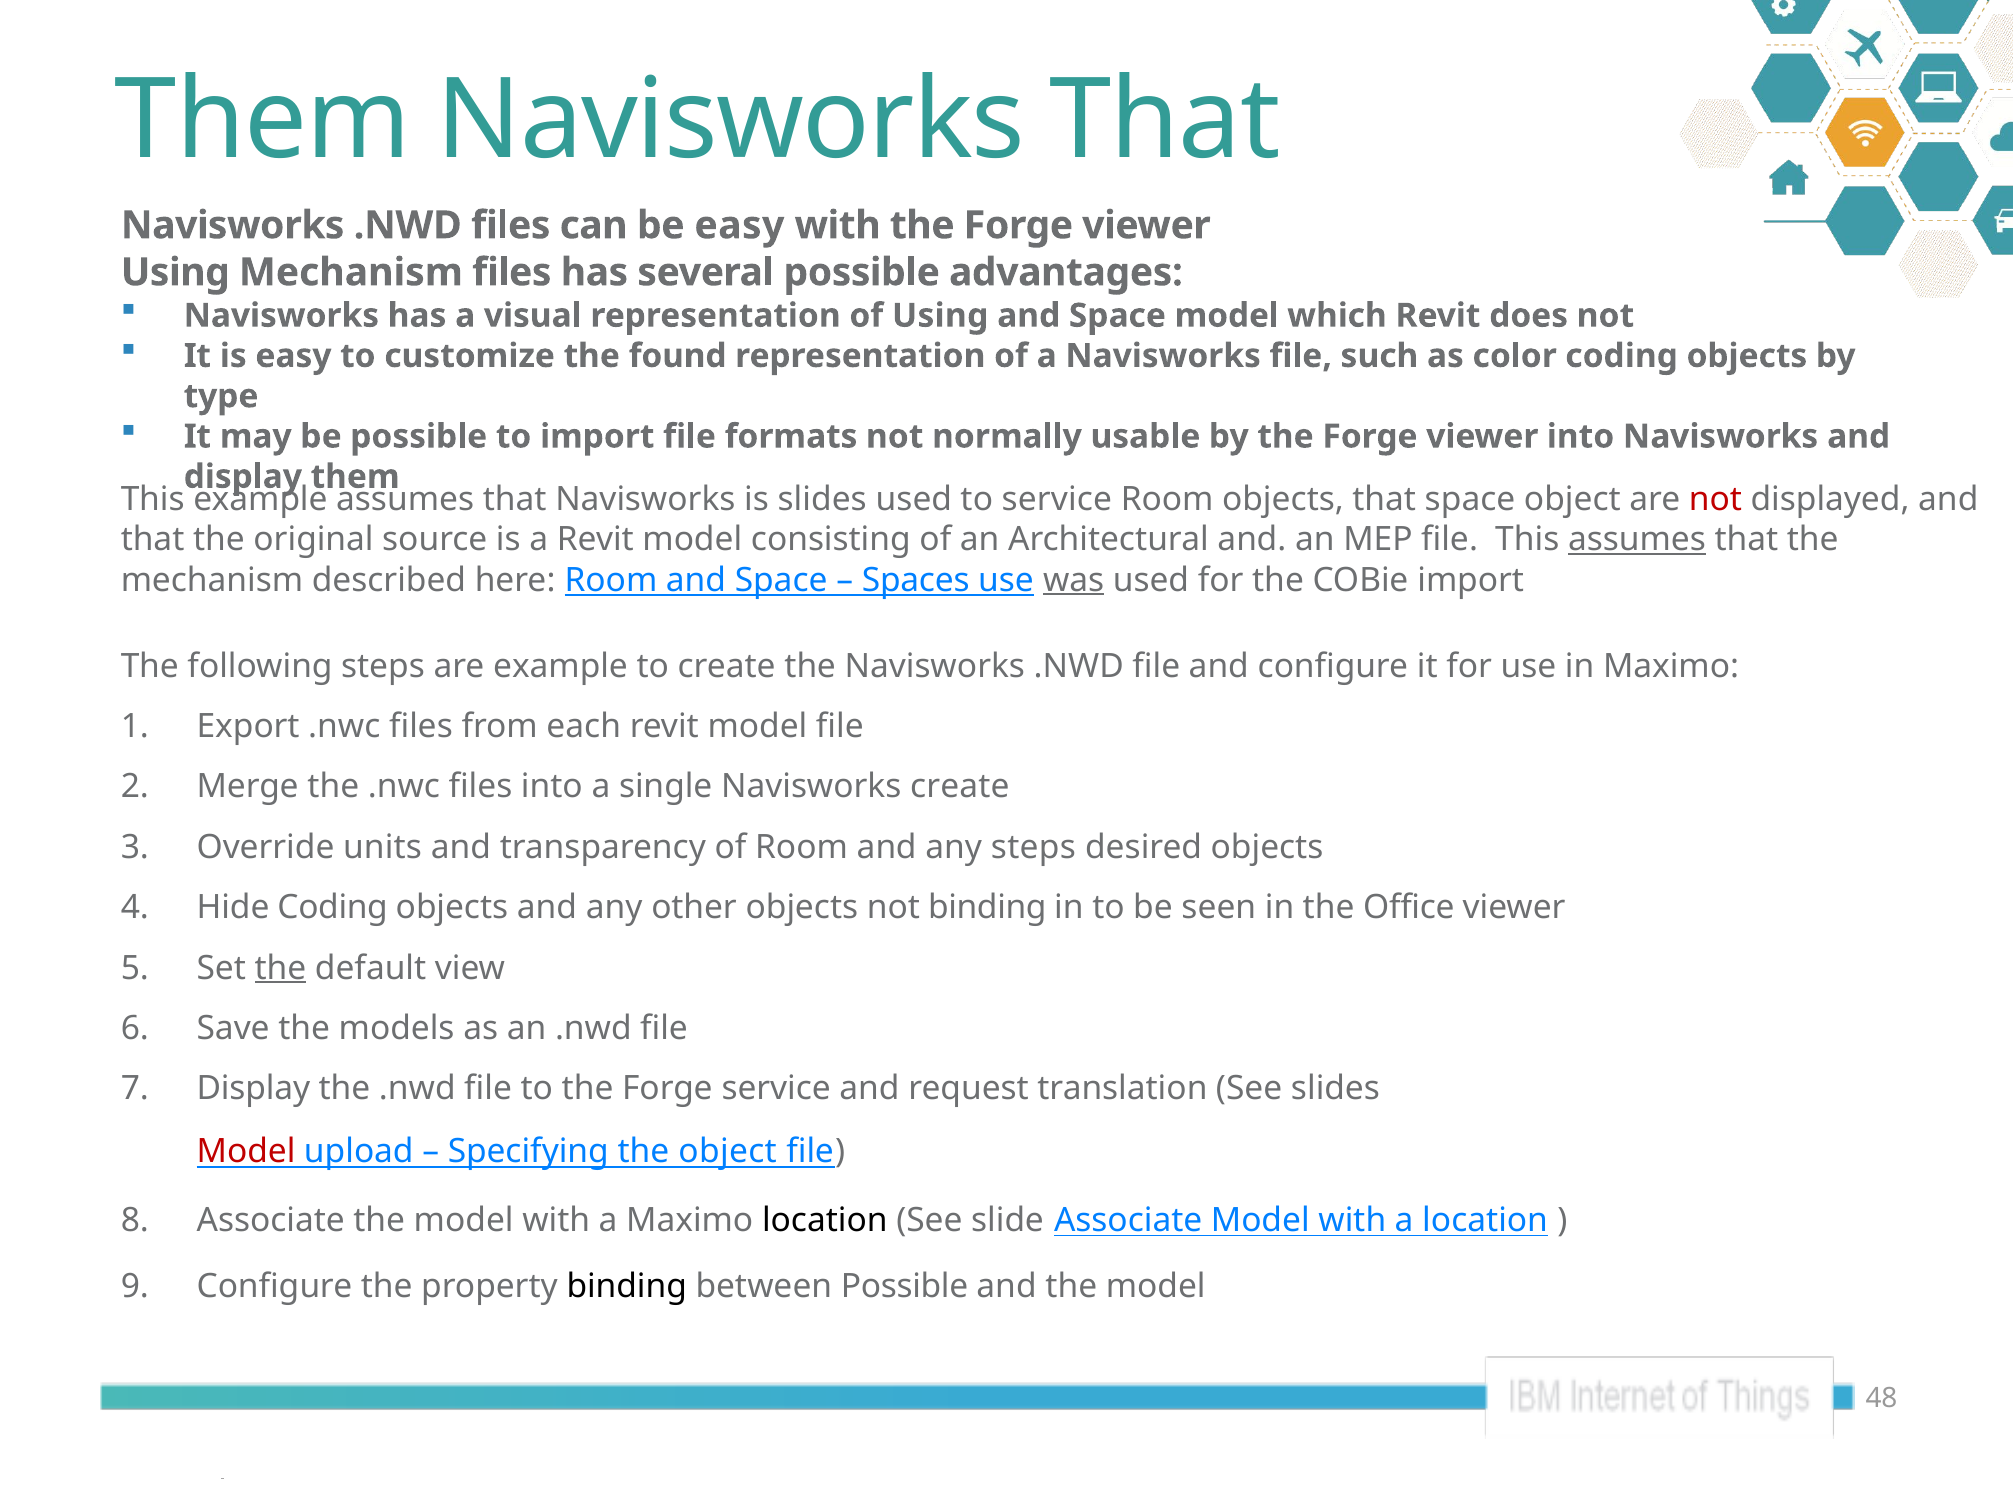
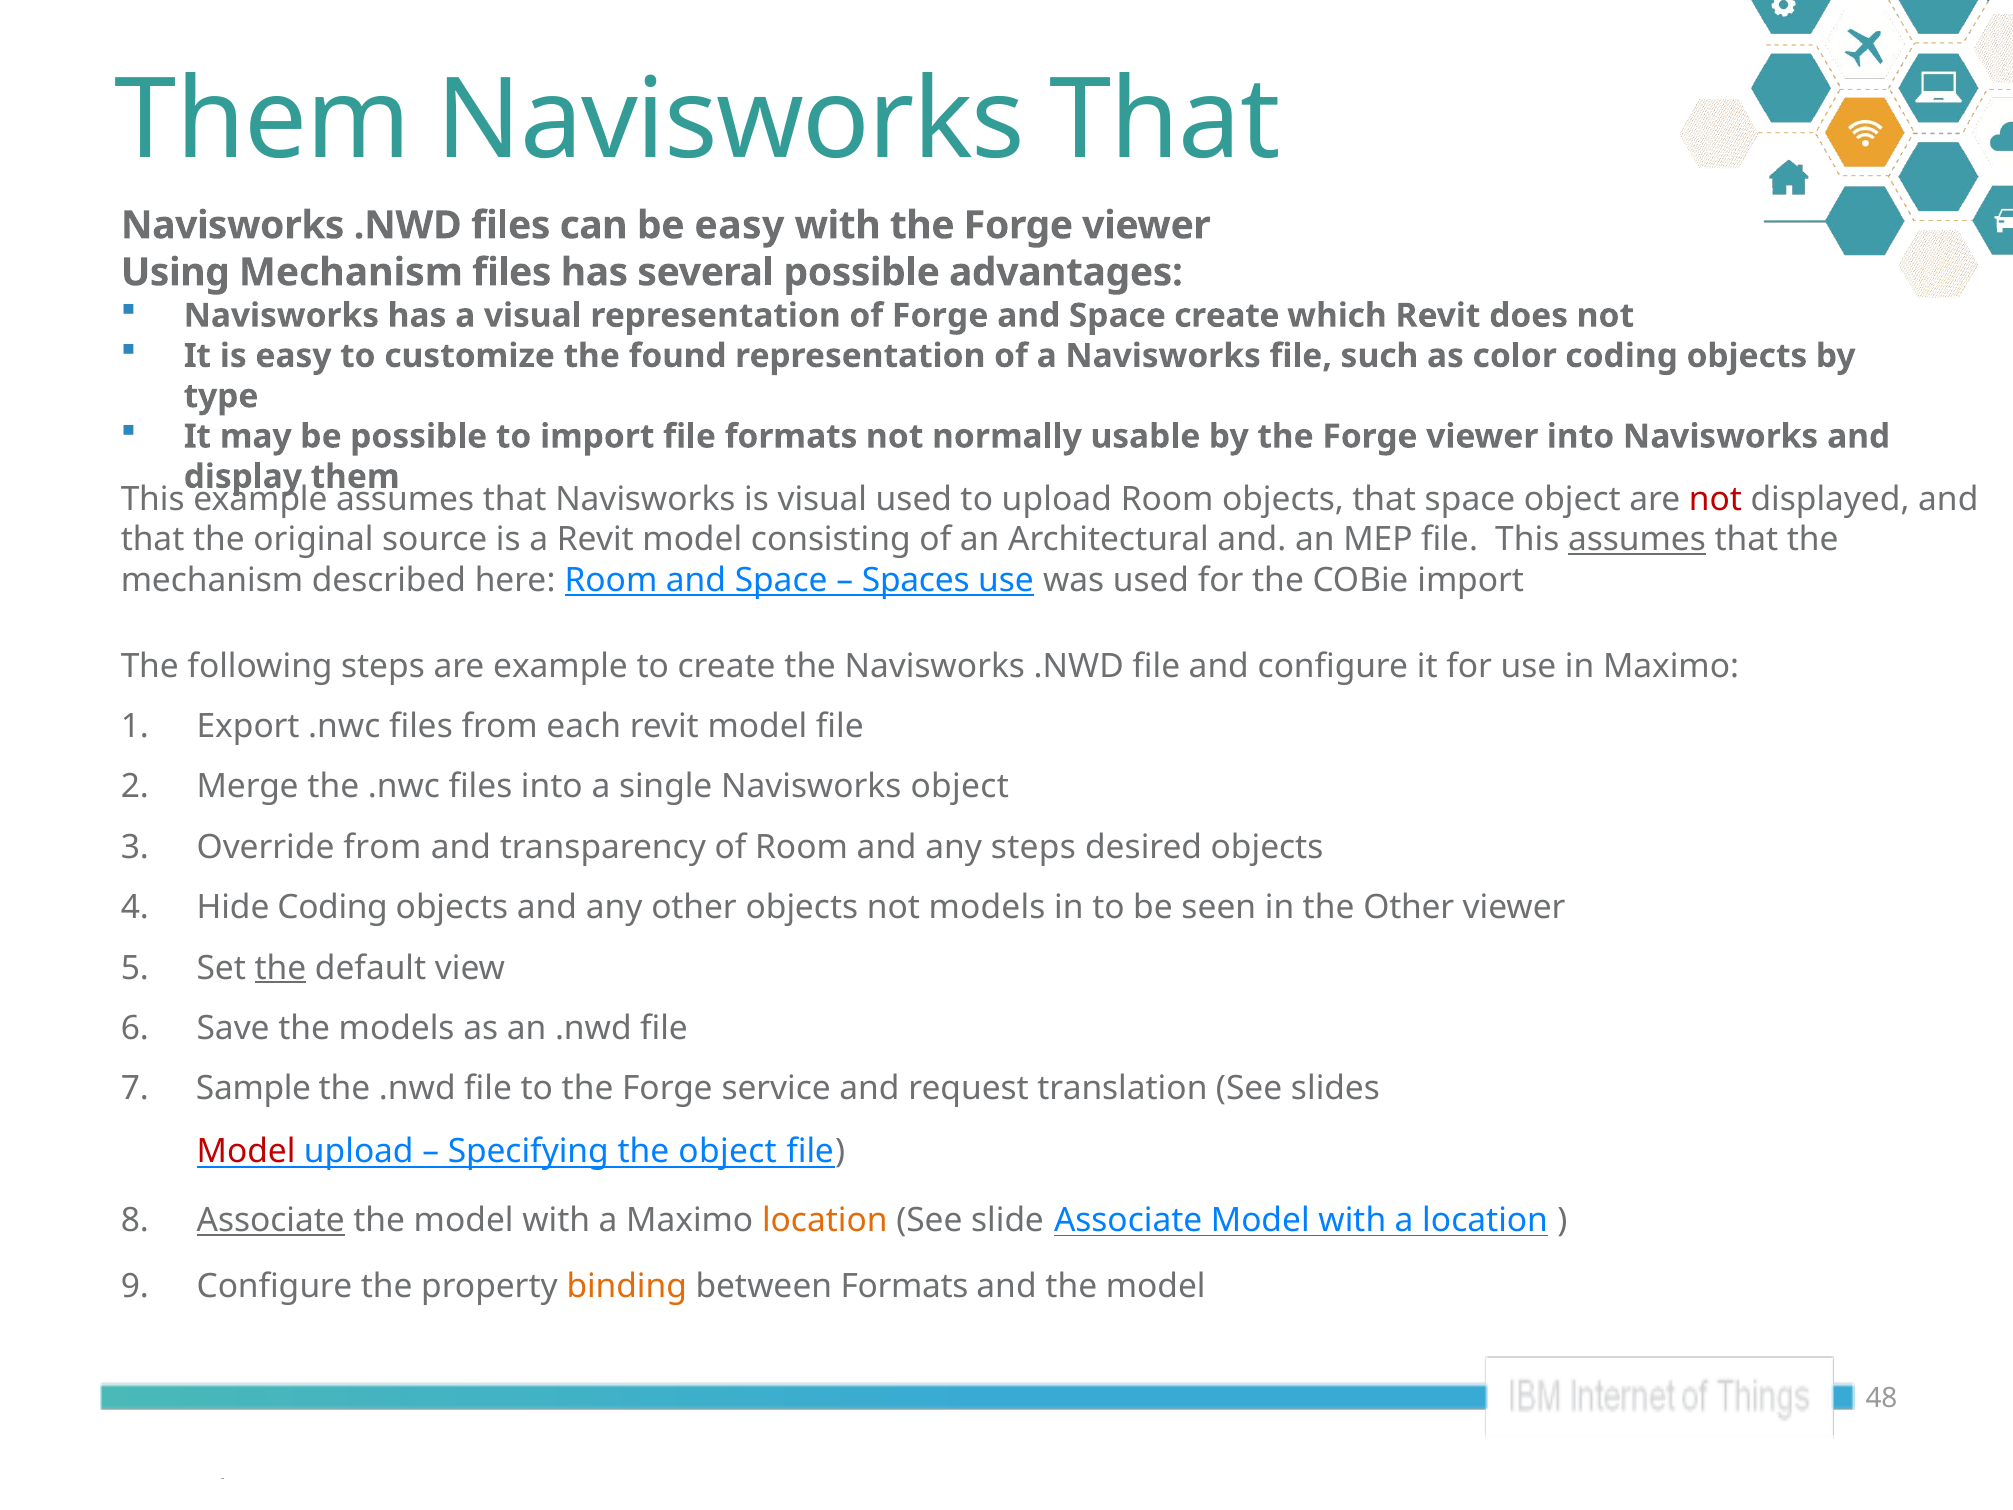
of Using: Using -> Forge
Space model: model -> create
is slides: slides -> visual
to service: service -> upload
was underline: present -> none
Navisworks create: create -> object
Override units: units -> from
not binding: binding -> models
the Office: Office -> Other
Display at (253, 1089): Display -> Sample
Associate at (271, 1220) underline: none -> present
location at (825, 1220) colour: black -> orange
binding at (627, 1286) colour: black -> orange
between Possible: Possible -> Formats
